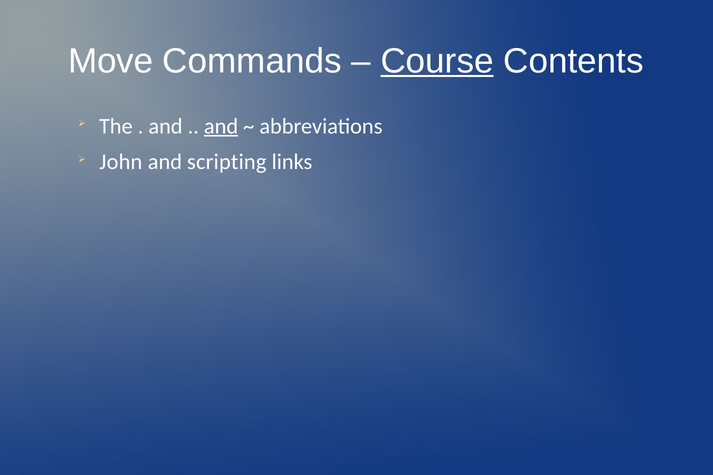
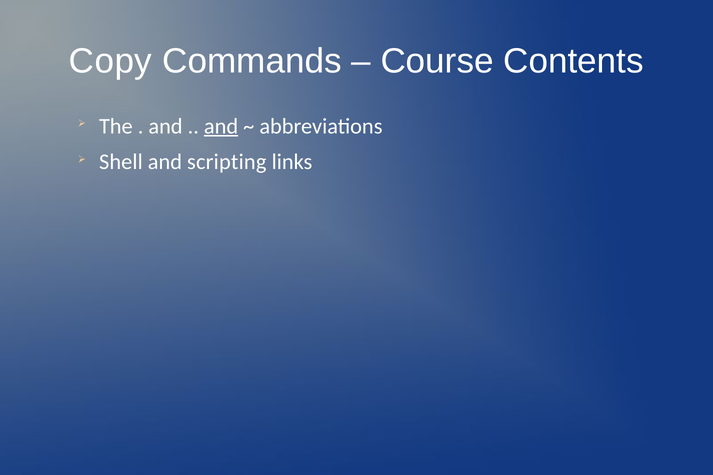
Move: Move -> Copy
Course underline: present -> none
John: John -> Shell
